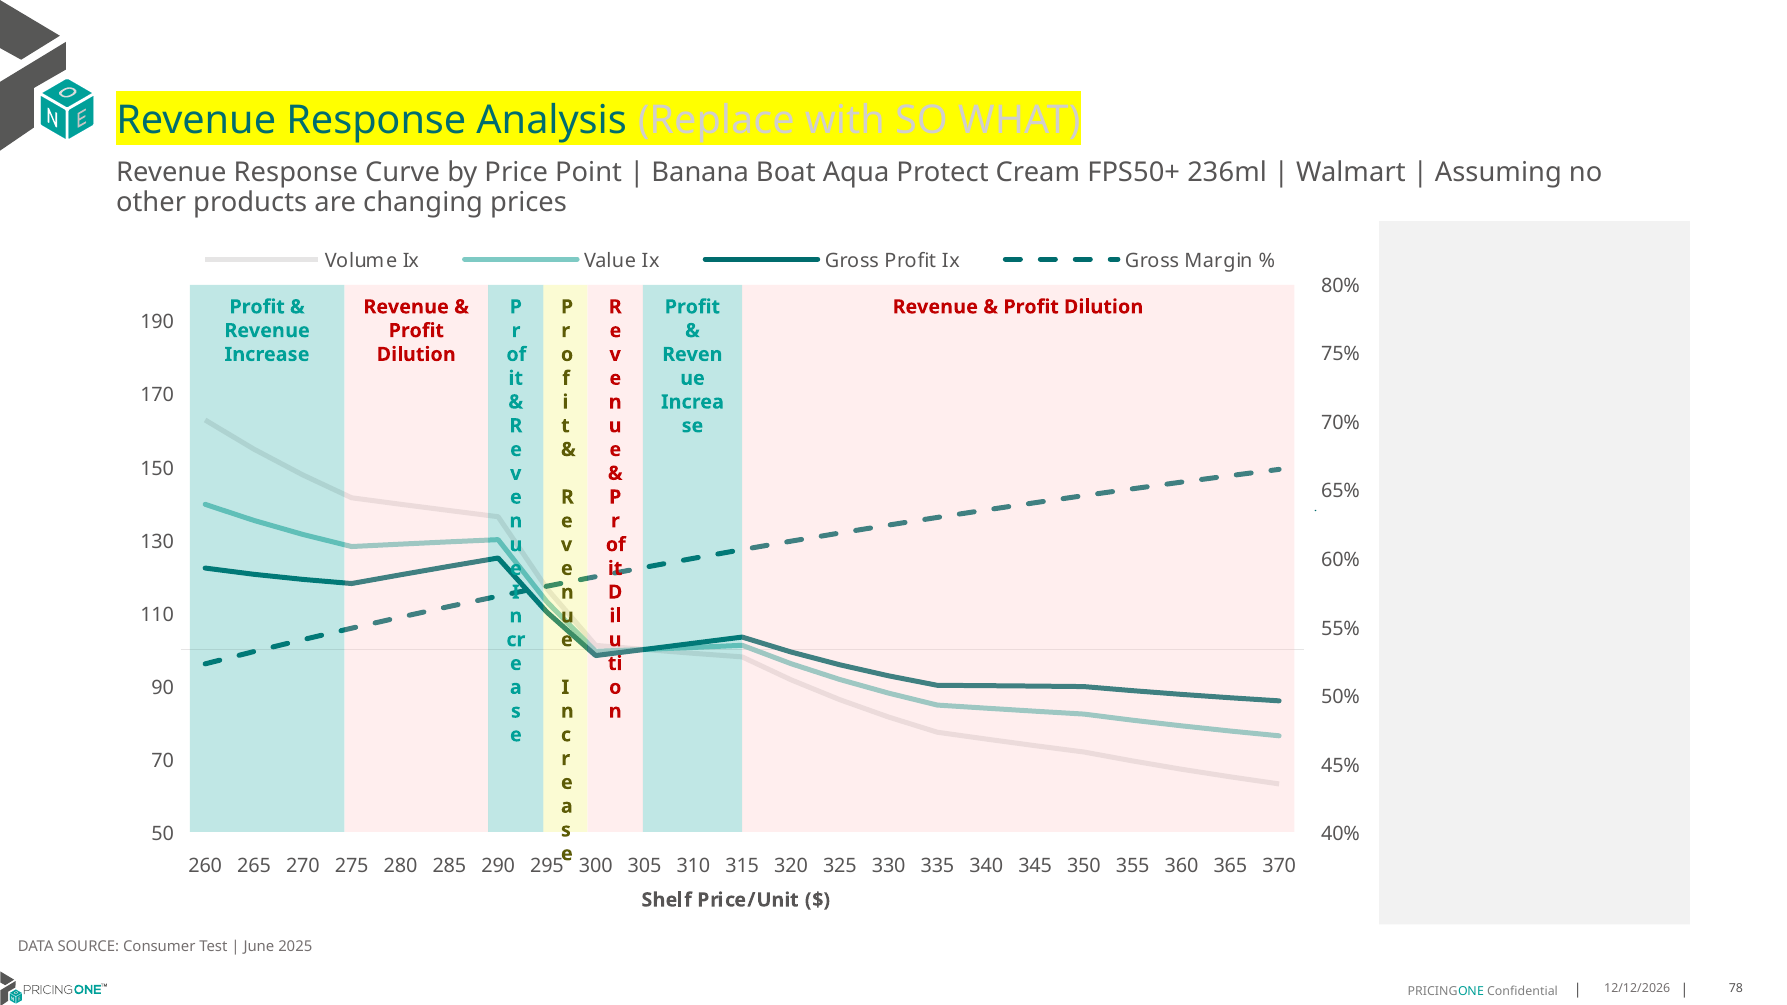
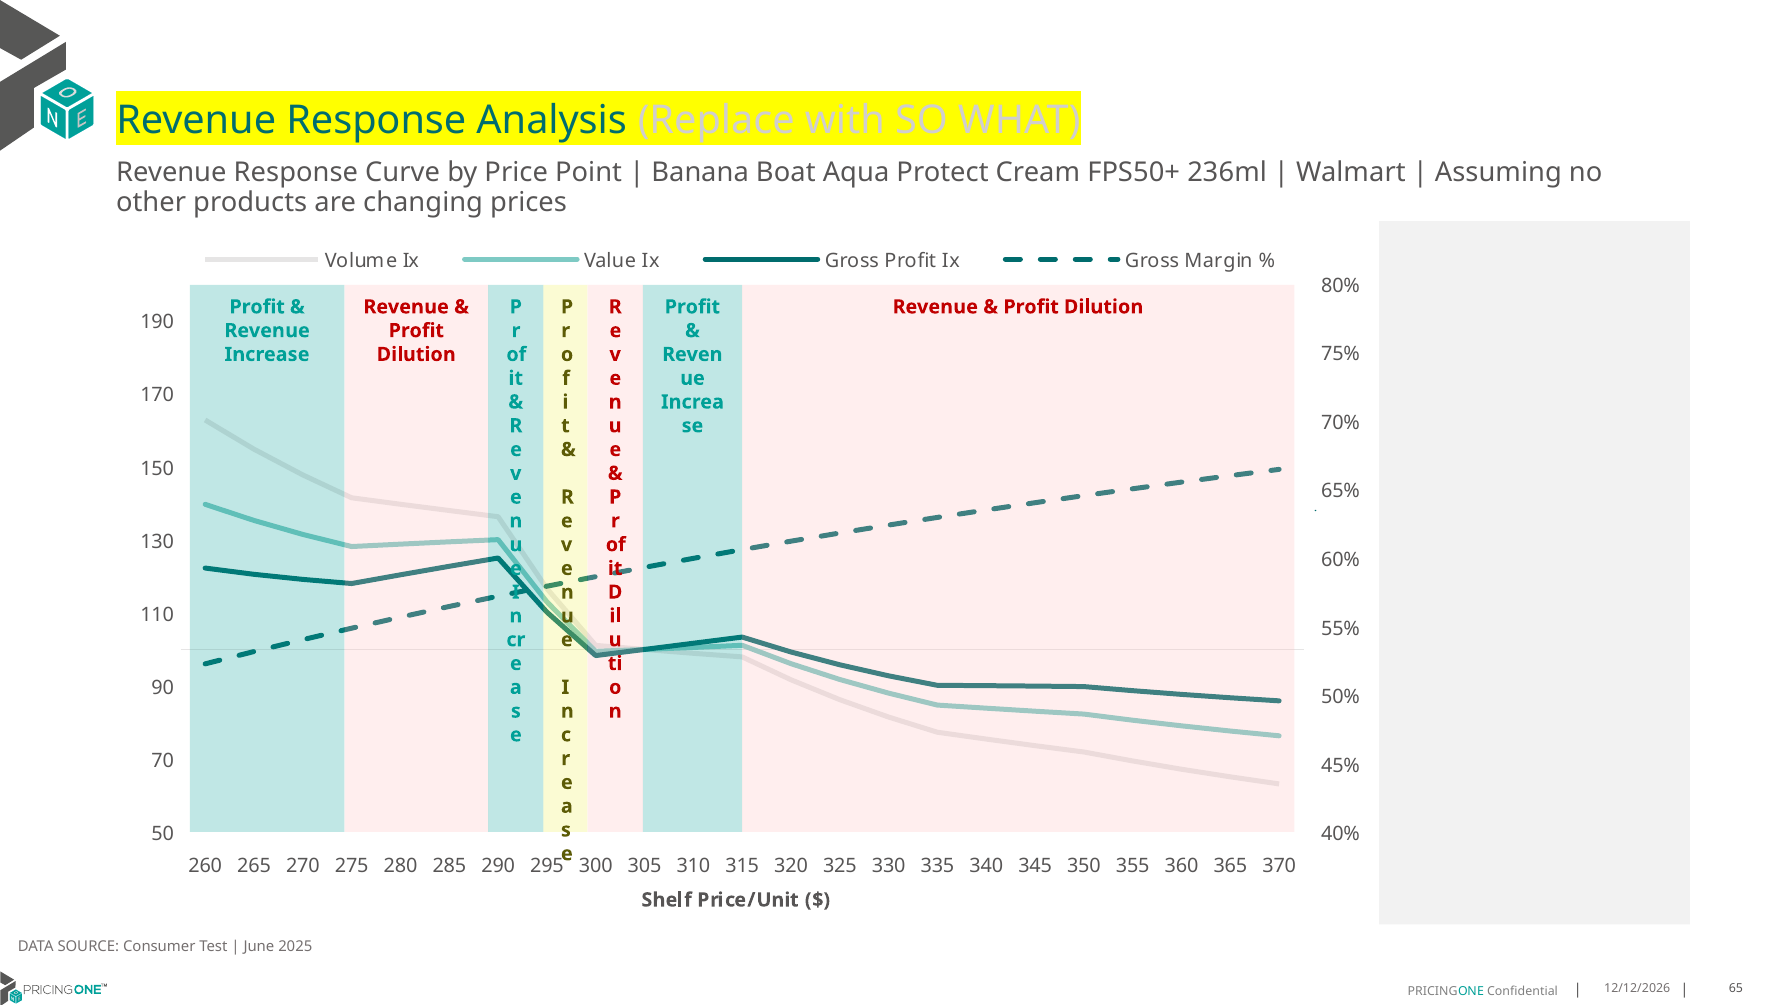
78: 78 -> 65
